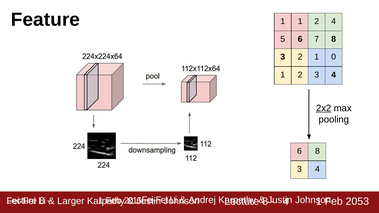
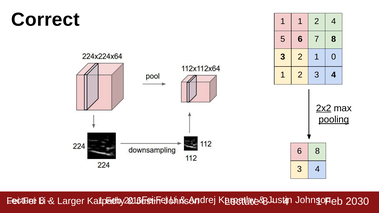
Feature: Feature -> Correct
pooling underline: none -> present
2053: 2053 -> 2030
